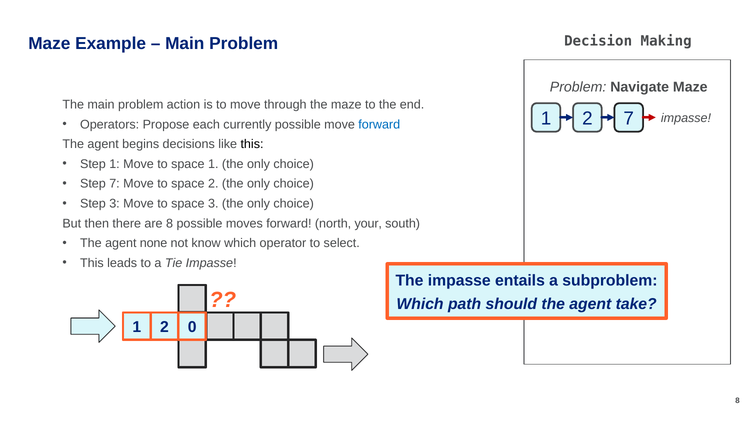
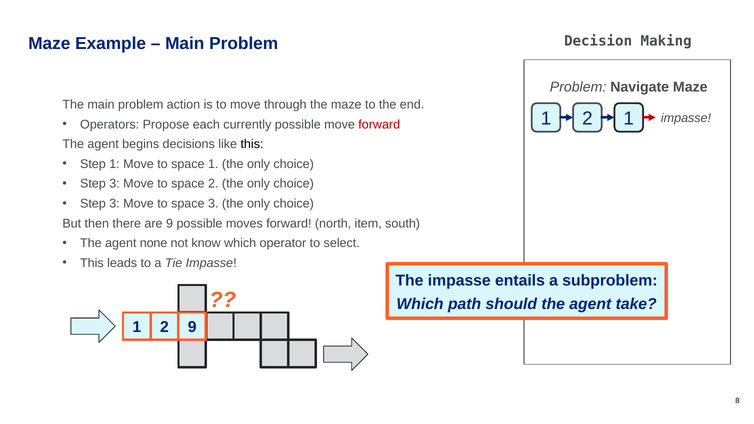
2 7: 7 -> 1
forward at (379, 125) colour: blue -> red
7 at (114, 184): 7 -> 3
are 8: 8 -> 9
your: your -> item
2 0: 0 -> 9
